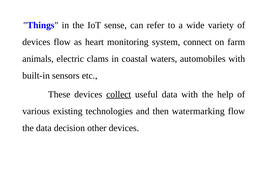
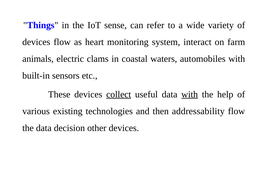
connect: connect -> interact
with at (190, 94) underline: none -> present
watermarking: watermarking -> addressability
